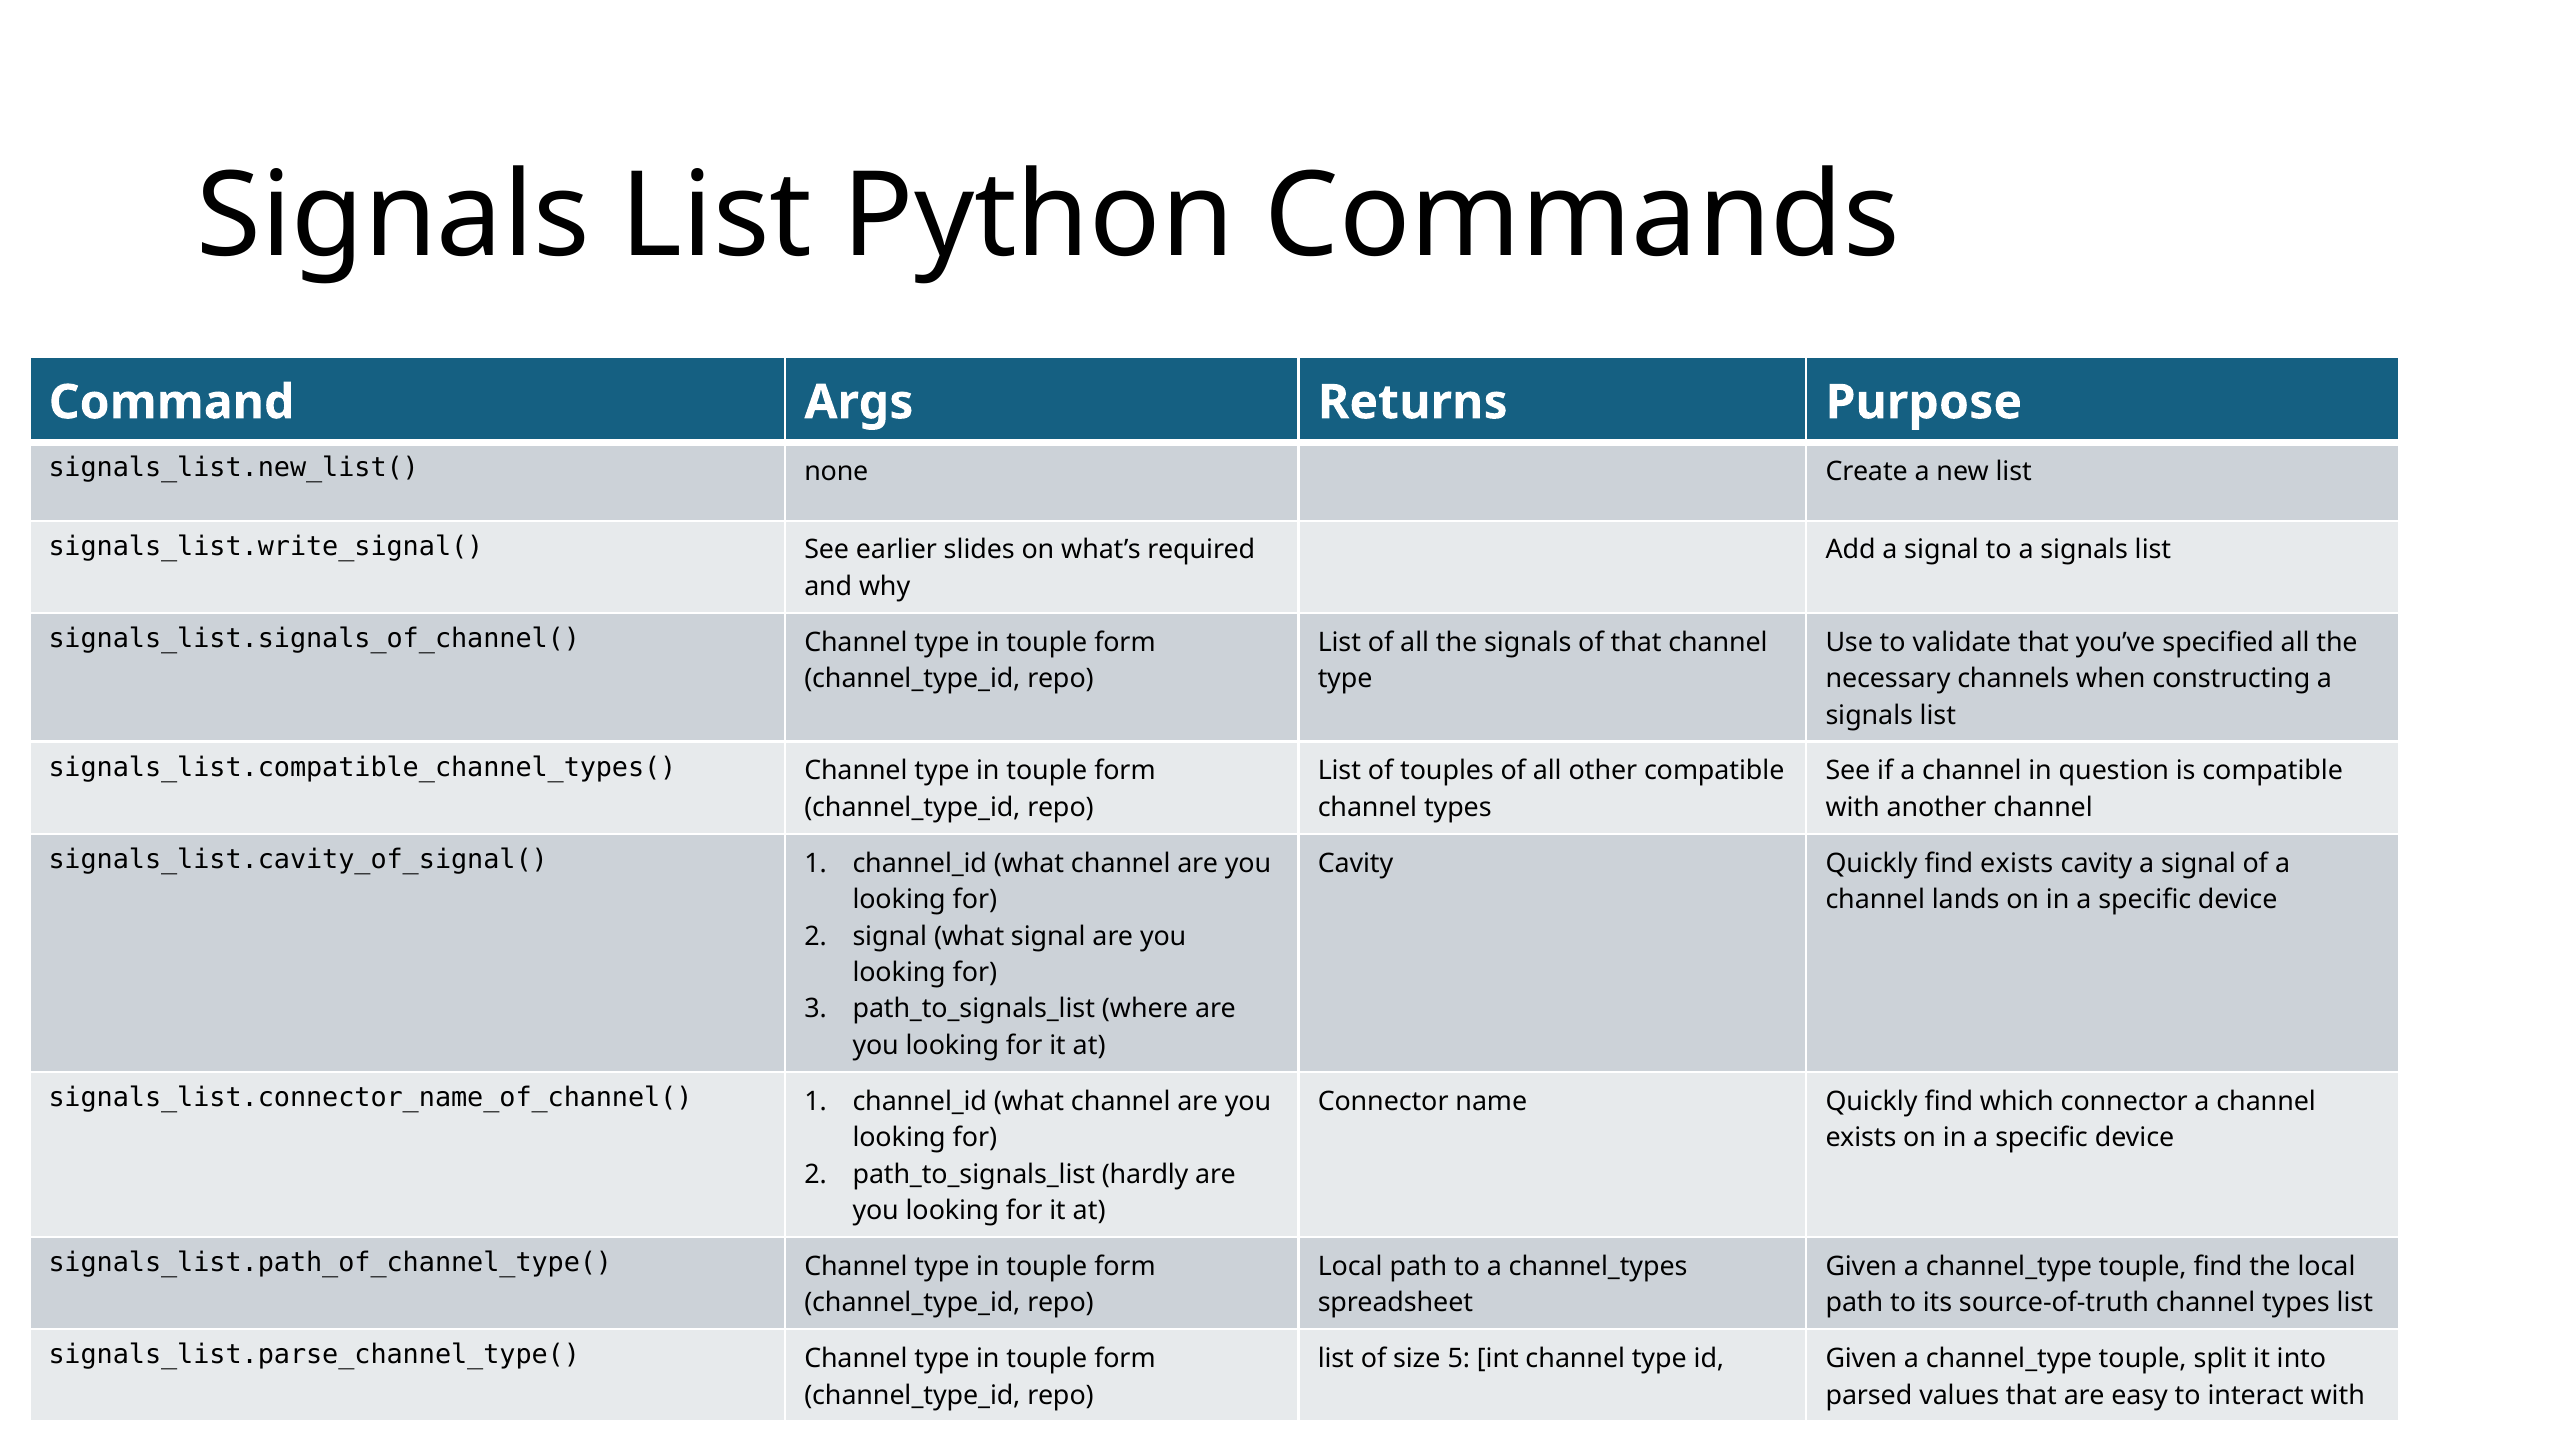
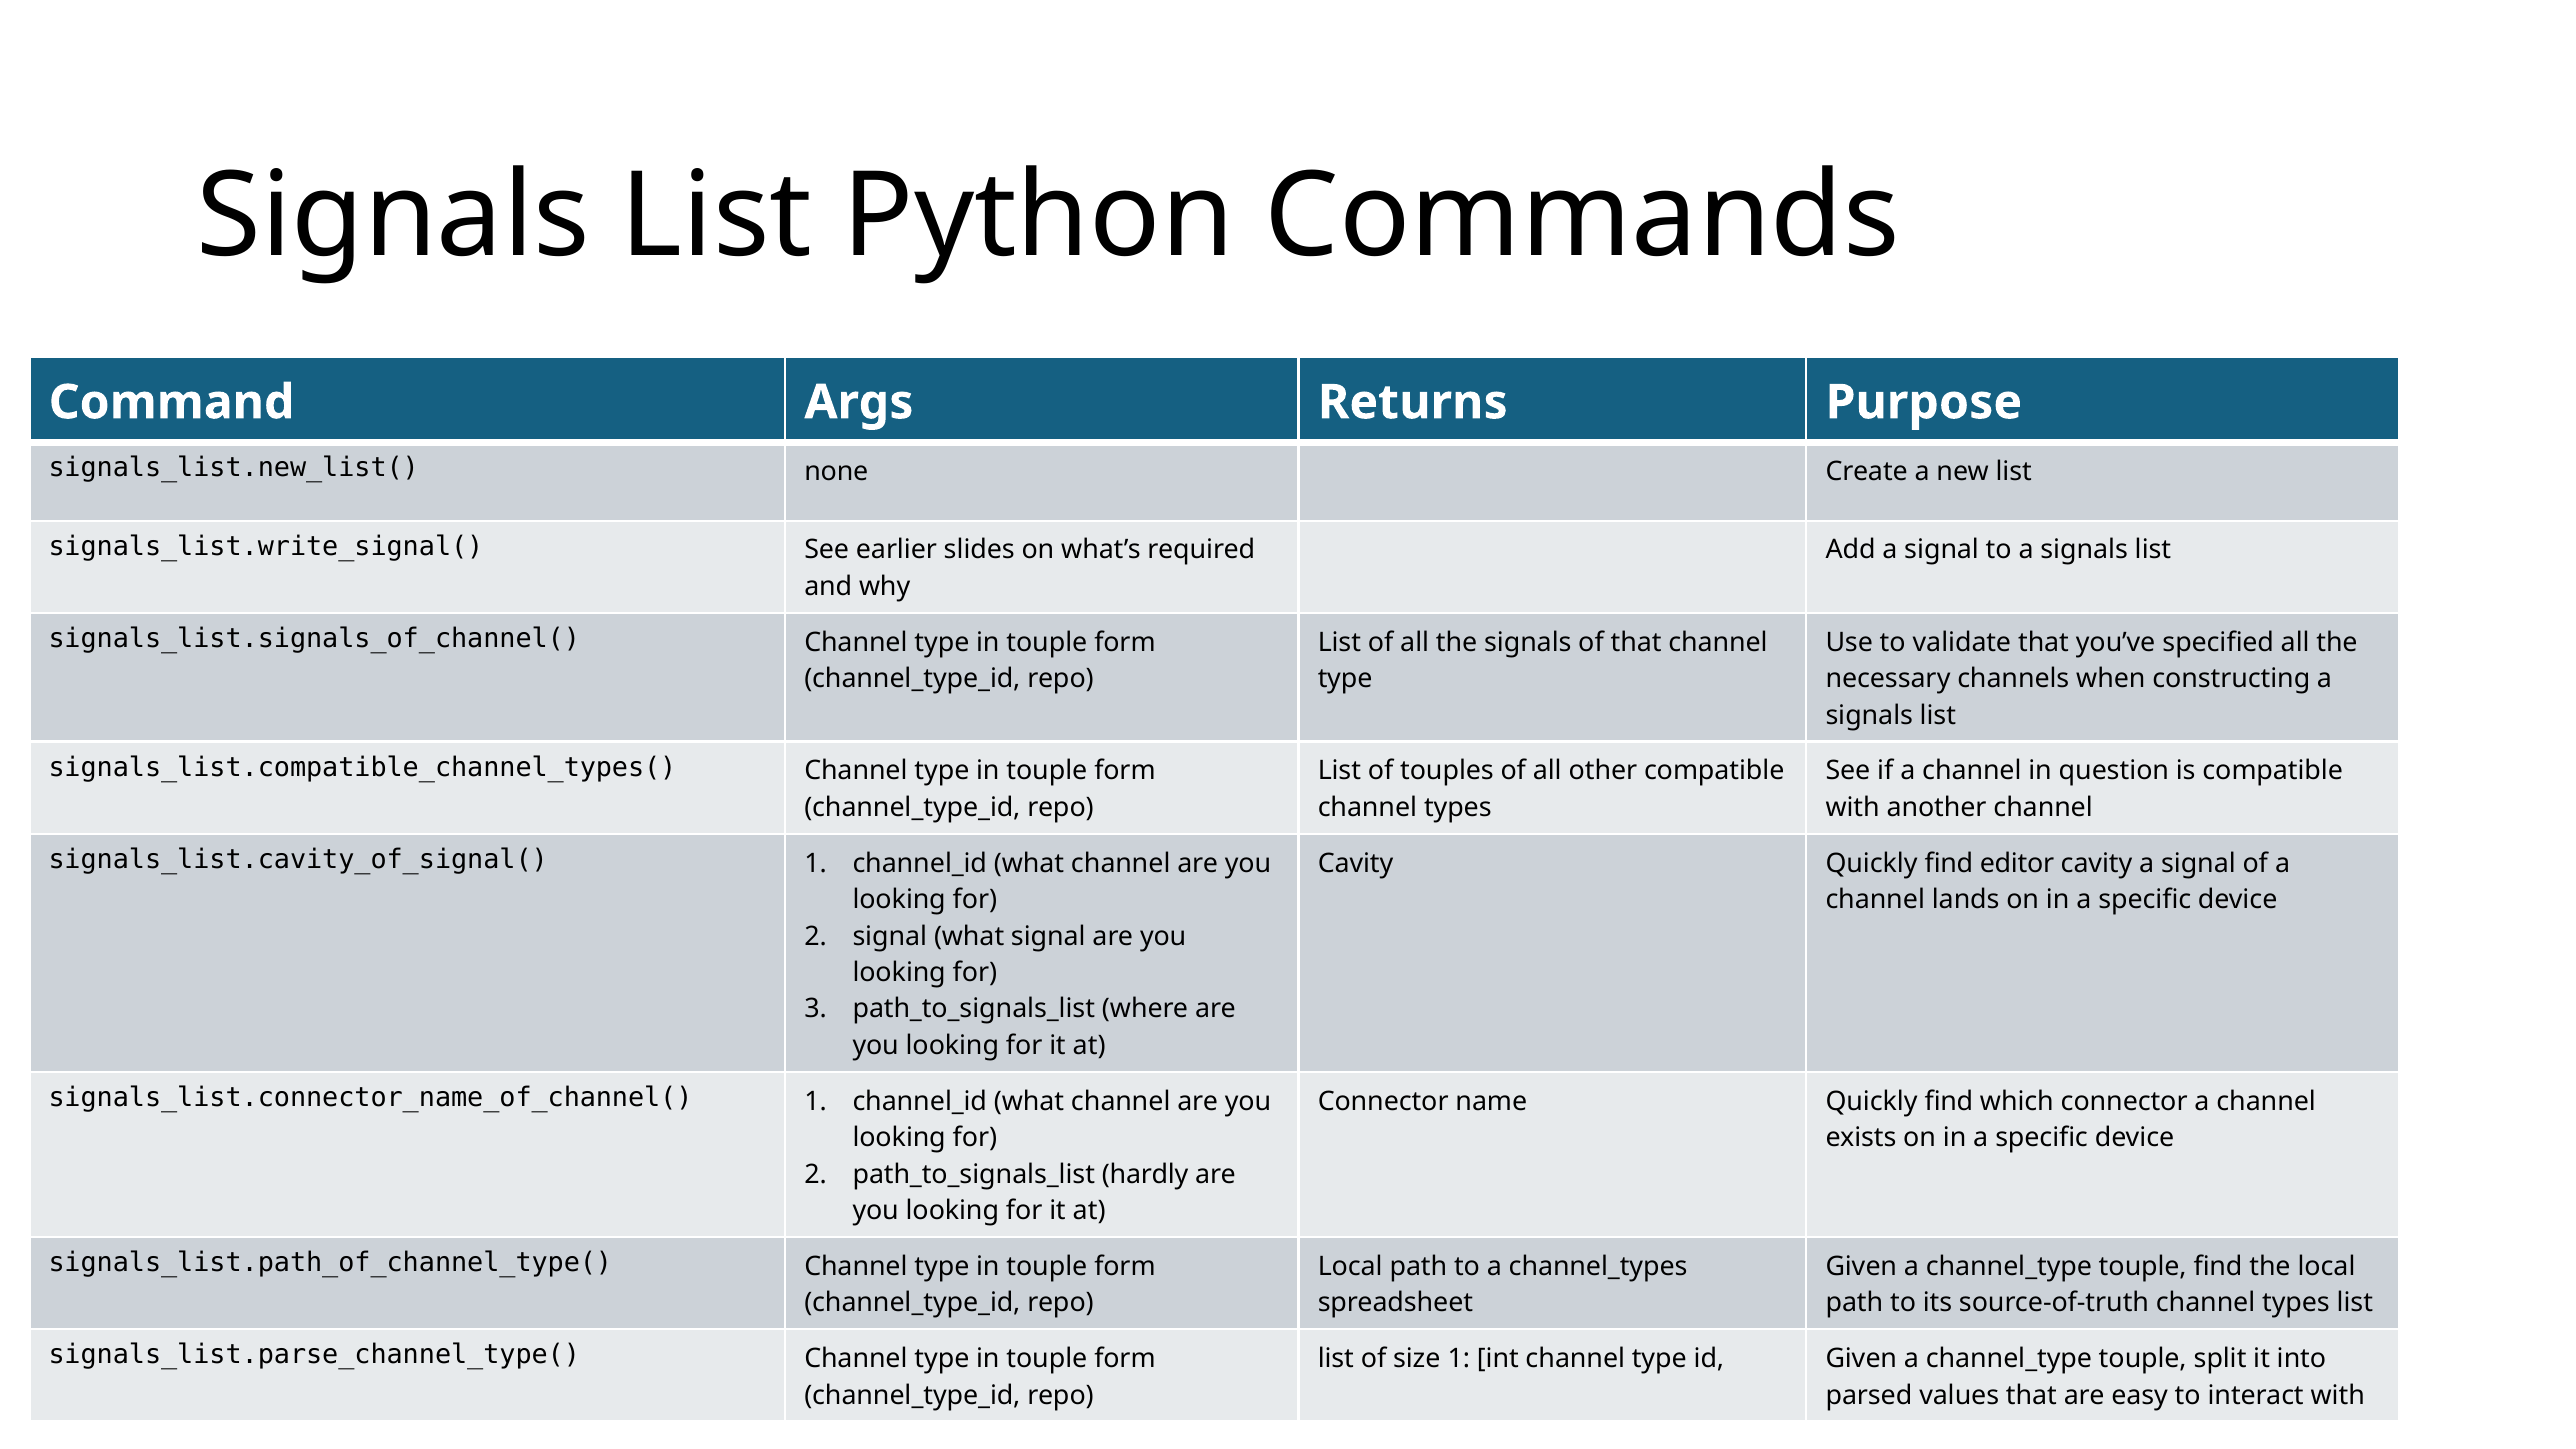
find exists: exists -> editor
size 5: 5 -> 1
